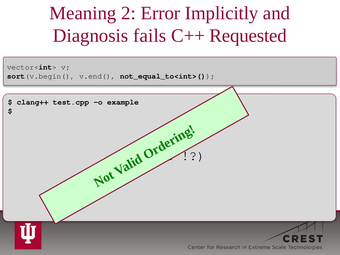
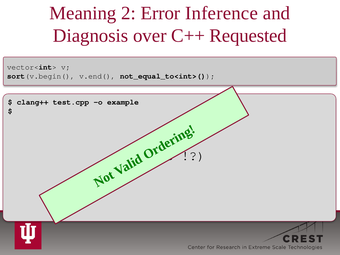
Implicitly: Implicitly -> Inference
fails: fails -> over
